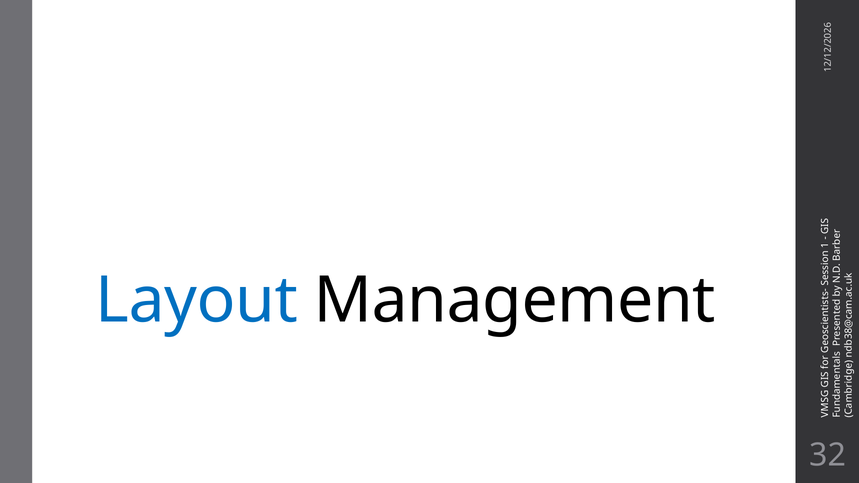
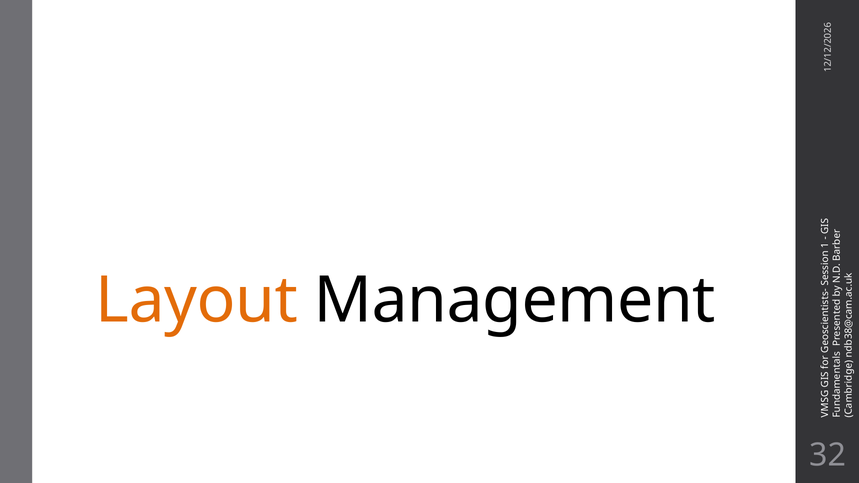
Layout colour: blue -> orange
